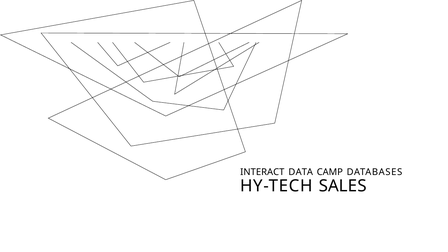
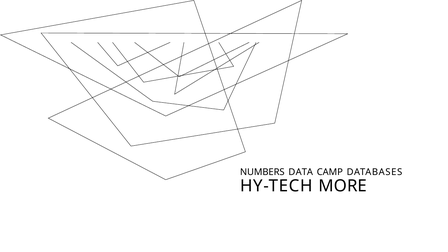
INTERACT: INTERACT -> NUMBERS
SALES: SALES -> MORE
